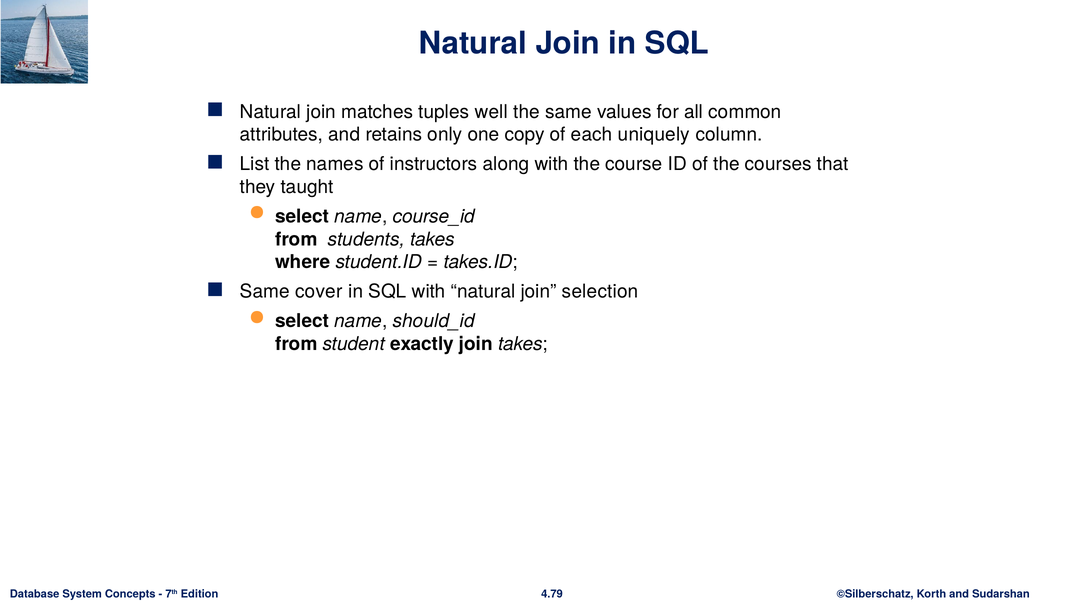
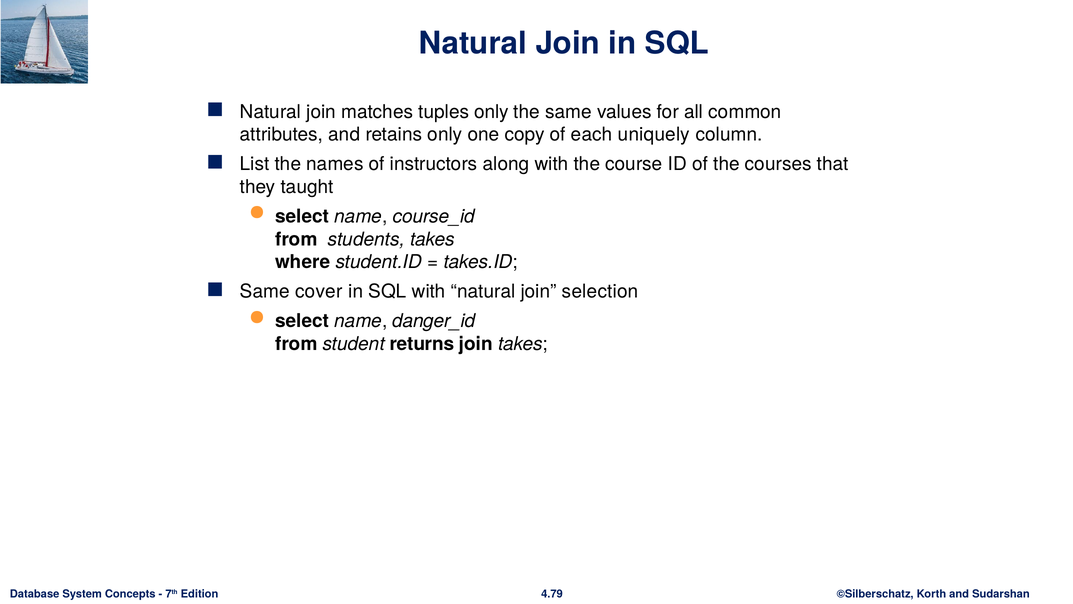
tuples well: well -> only
should_id: should_id -> danger_id
exactly: exactly -> returns
